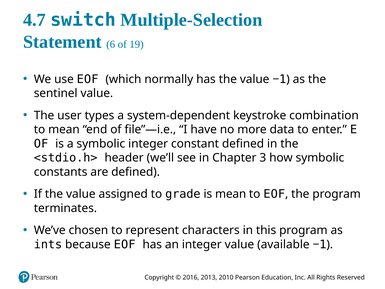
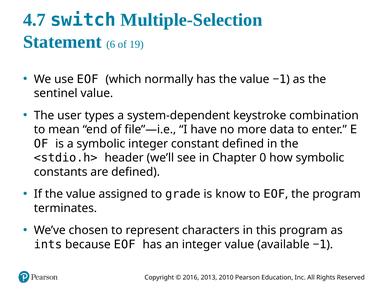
3: 3 -> 0
is mean: mean -> know
